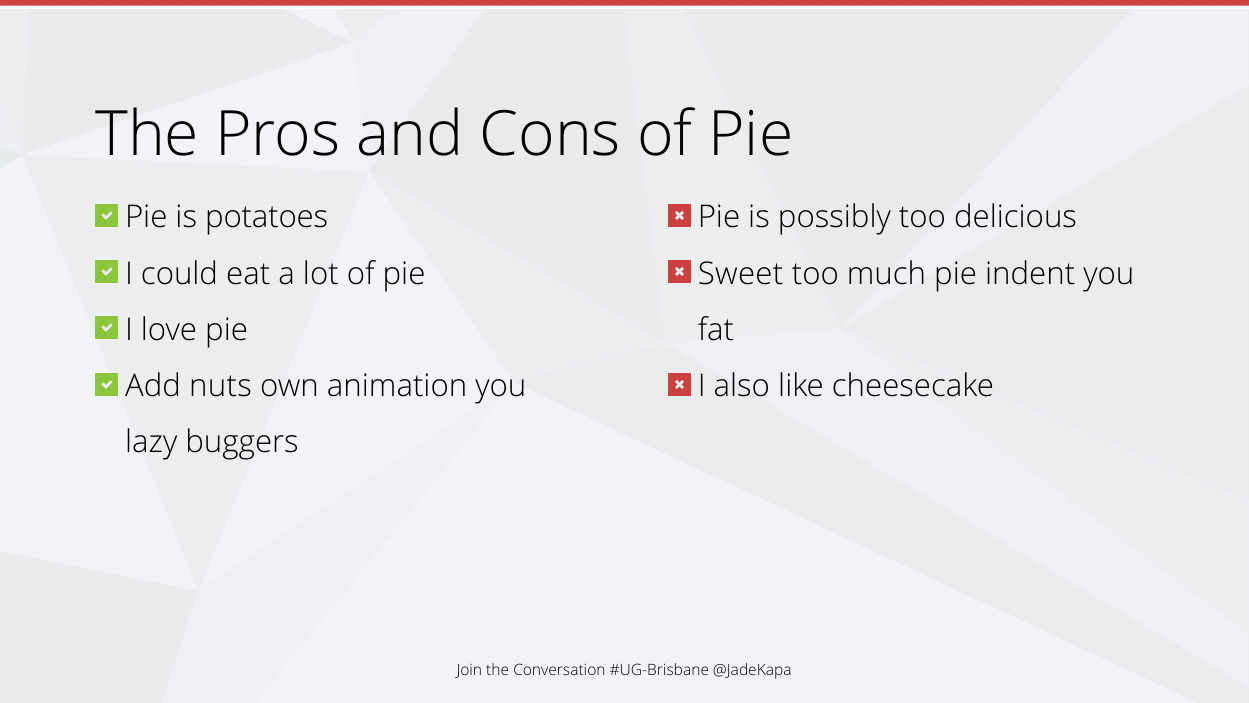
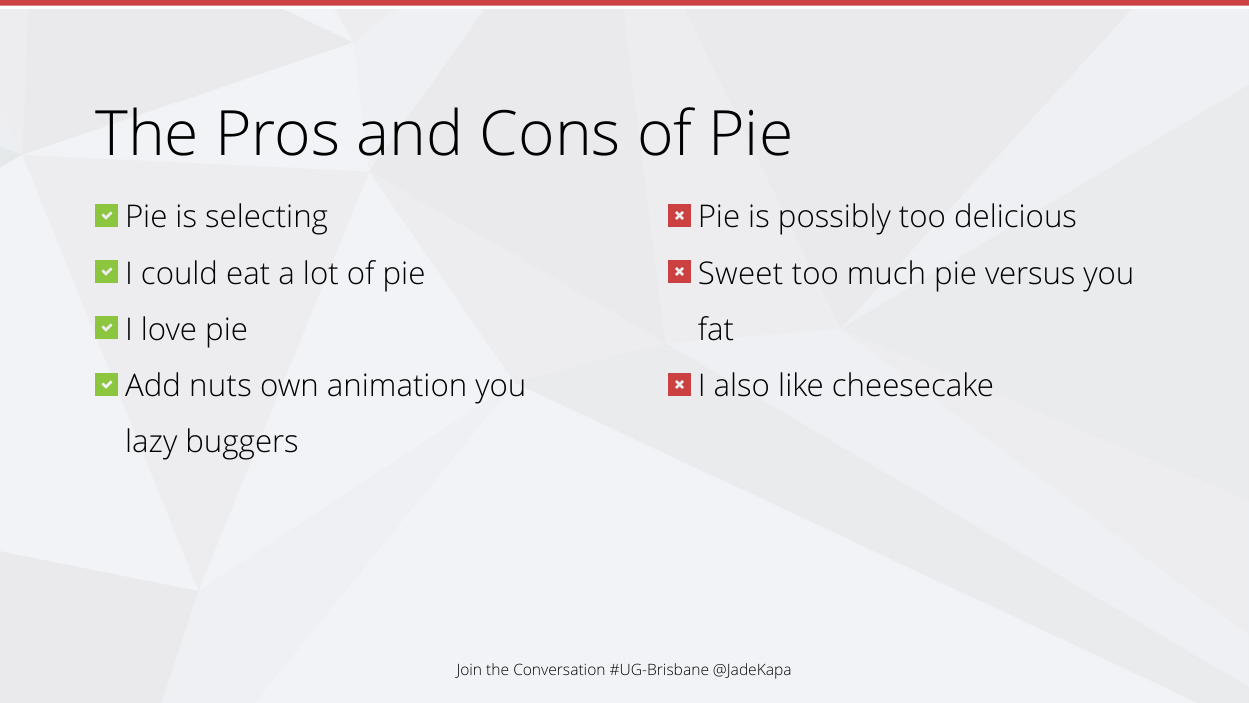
potatoes: potatoes -> selecting
indent: indent -> versus
